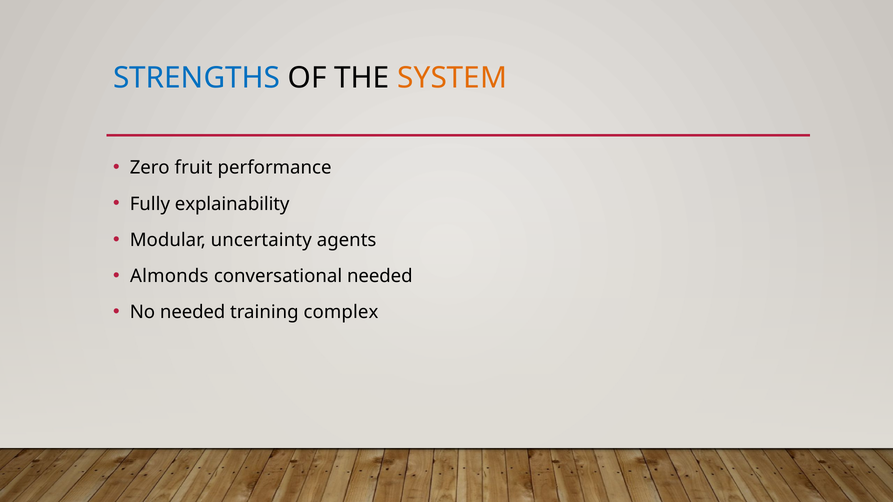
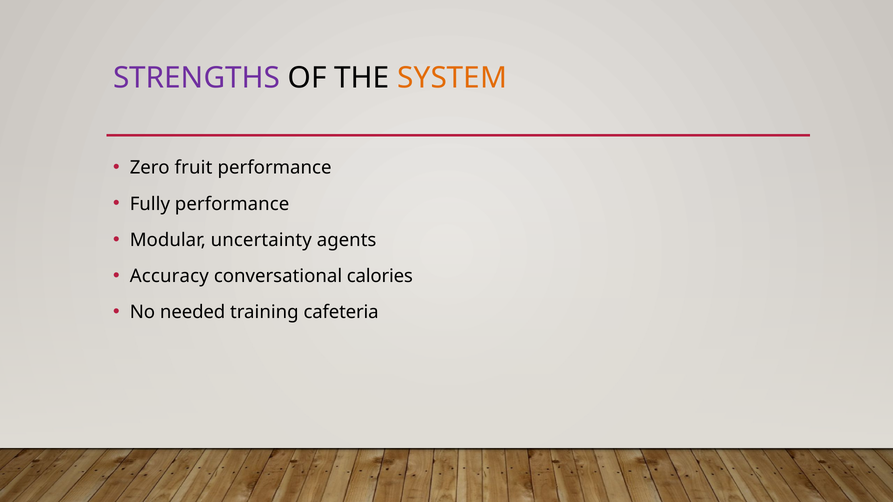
STRENGTHS colour: blue -> purple
Fully explainability: explainability -> performance
Almonds: Almonds -> Accuracy
conversational needed: needed -> calories
complex: complex -> cafeteria
